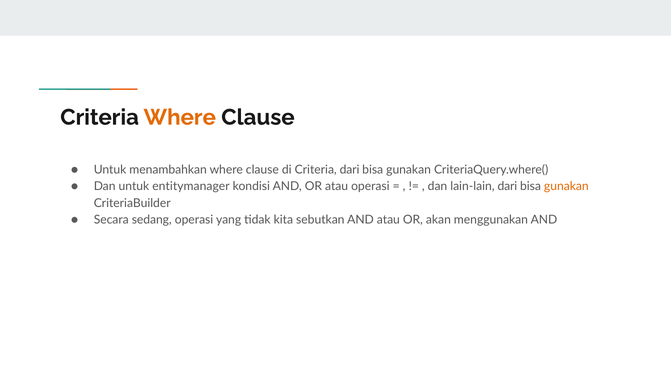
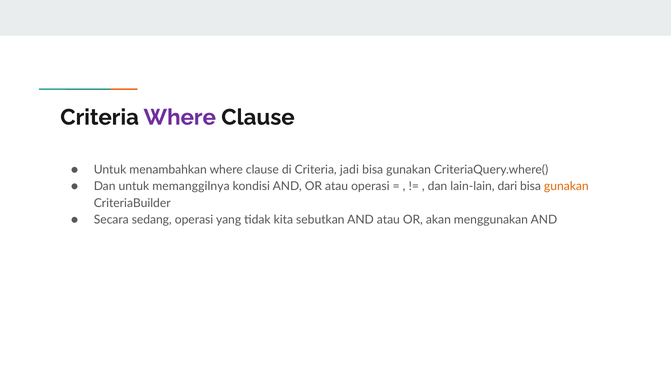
Where at (180, 117) colour: orange -> purple
Criteria dari: dari -> jadi
entitymanager: entitymanager -> memanggilnya
